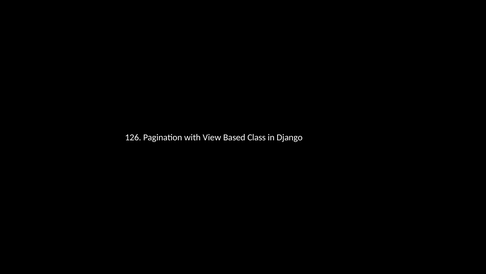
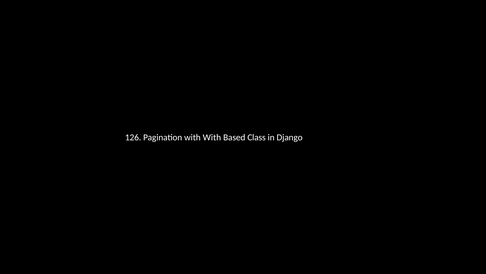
with View: View -> With
